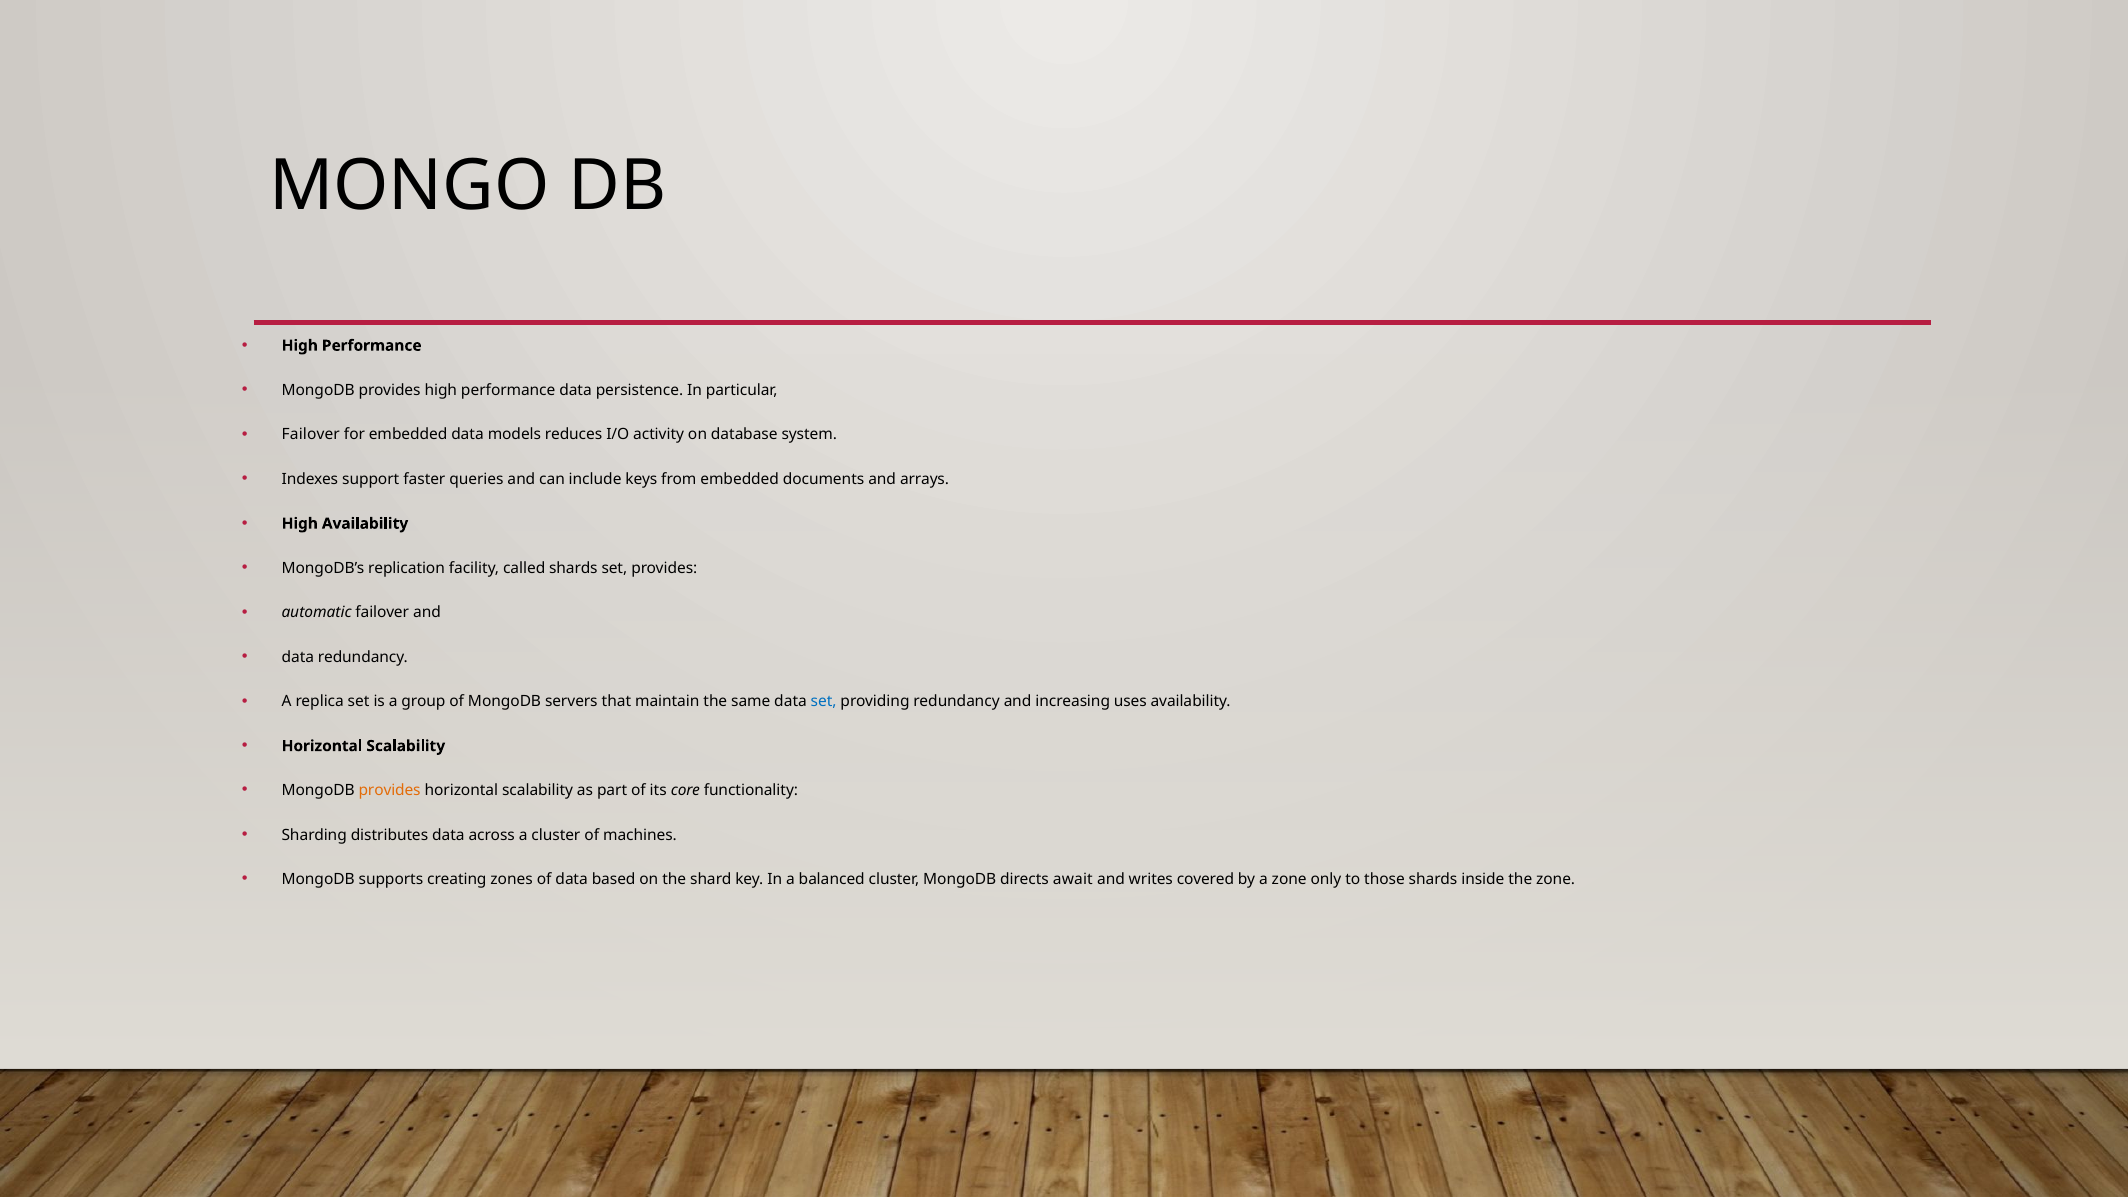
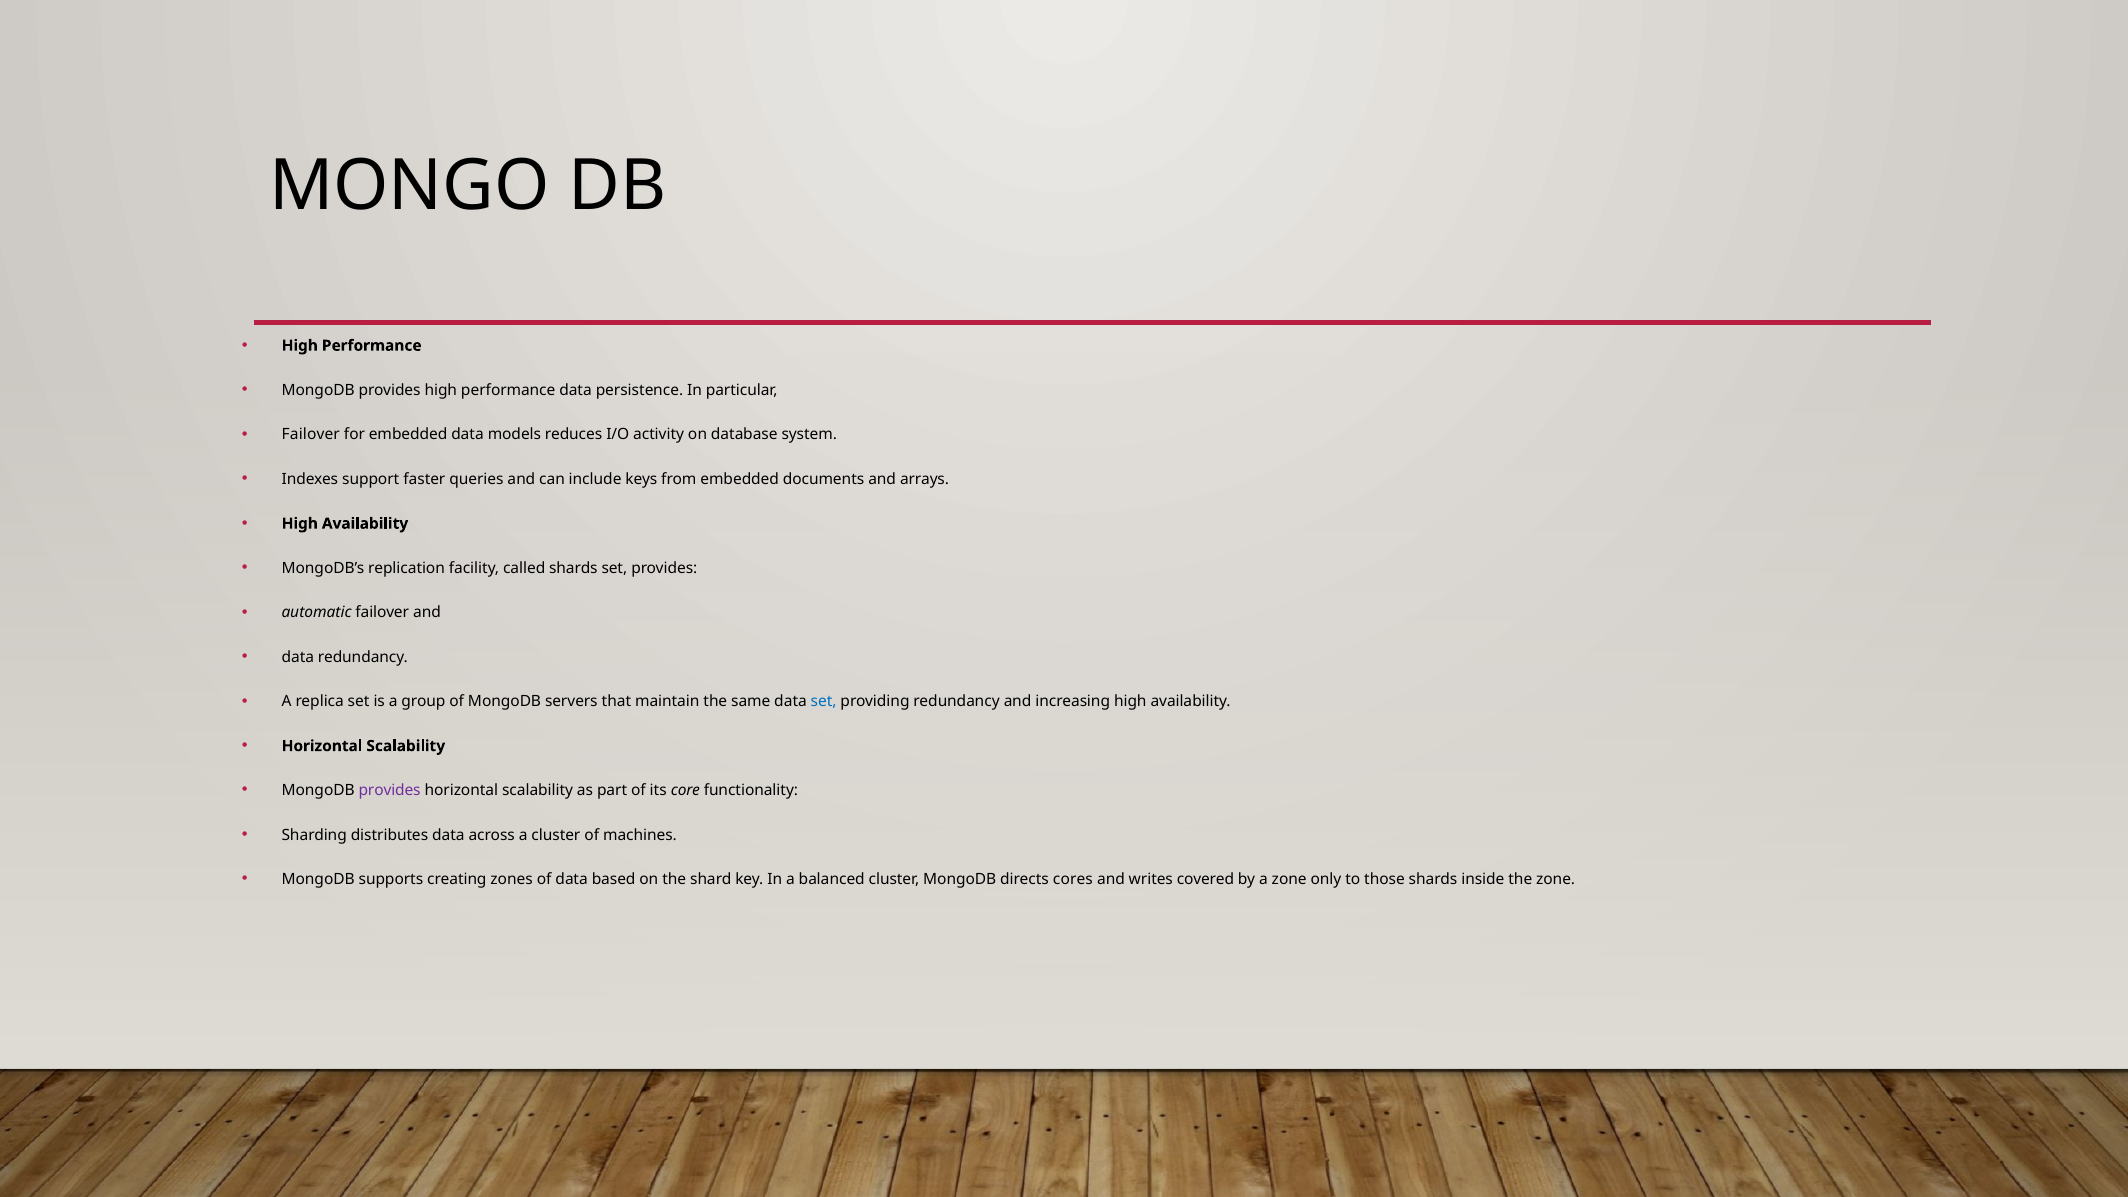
increasing uses: uses -> high
provides at (390, 790) colour: orange -> purple
await: await -> cores
